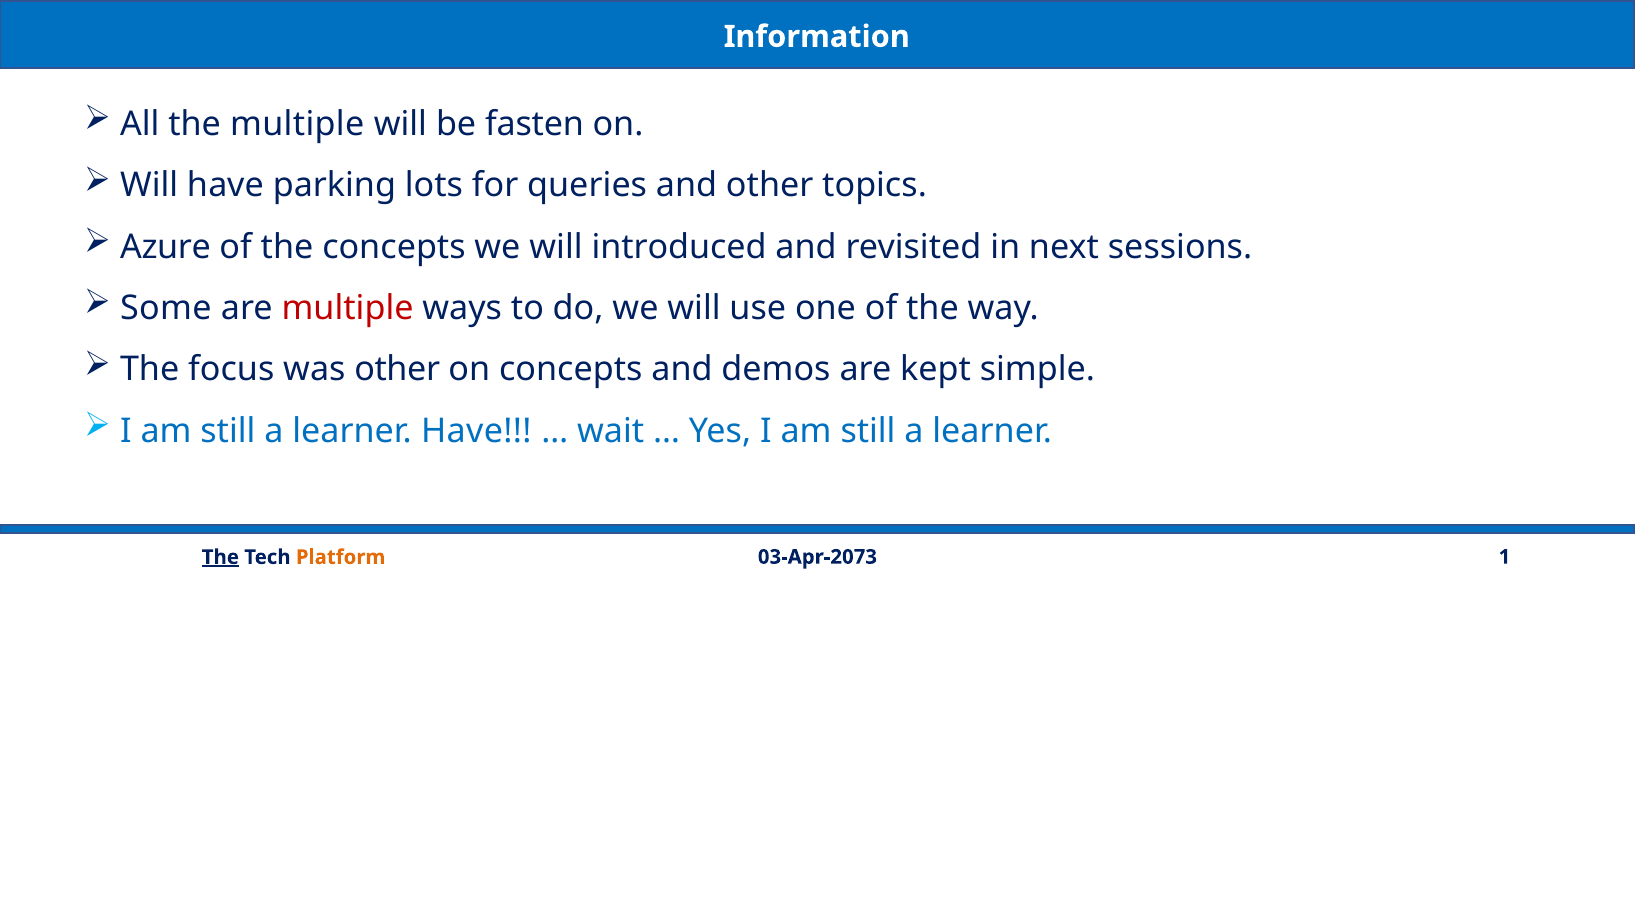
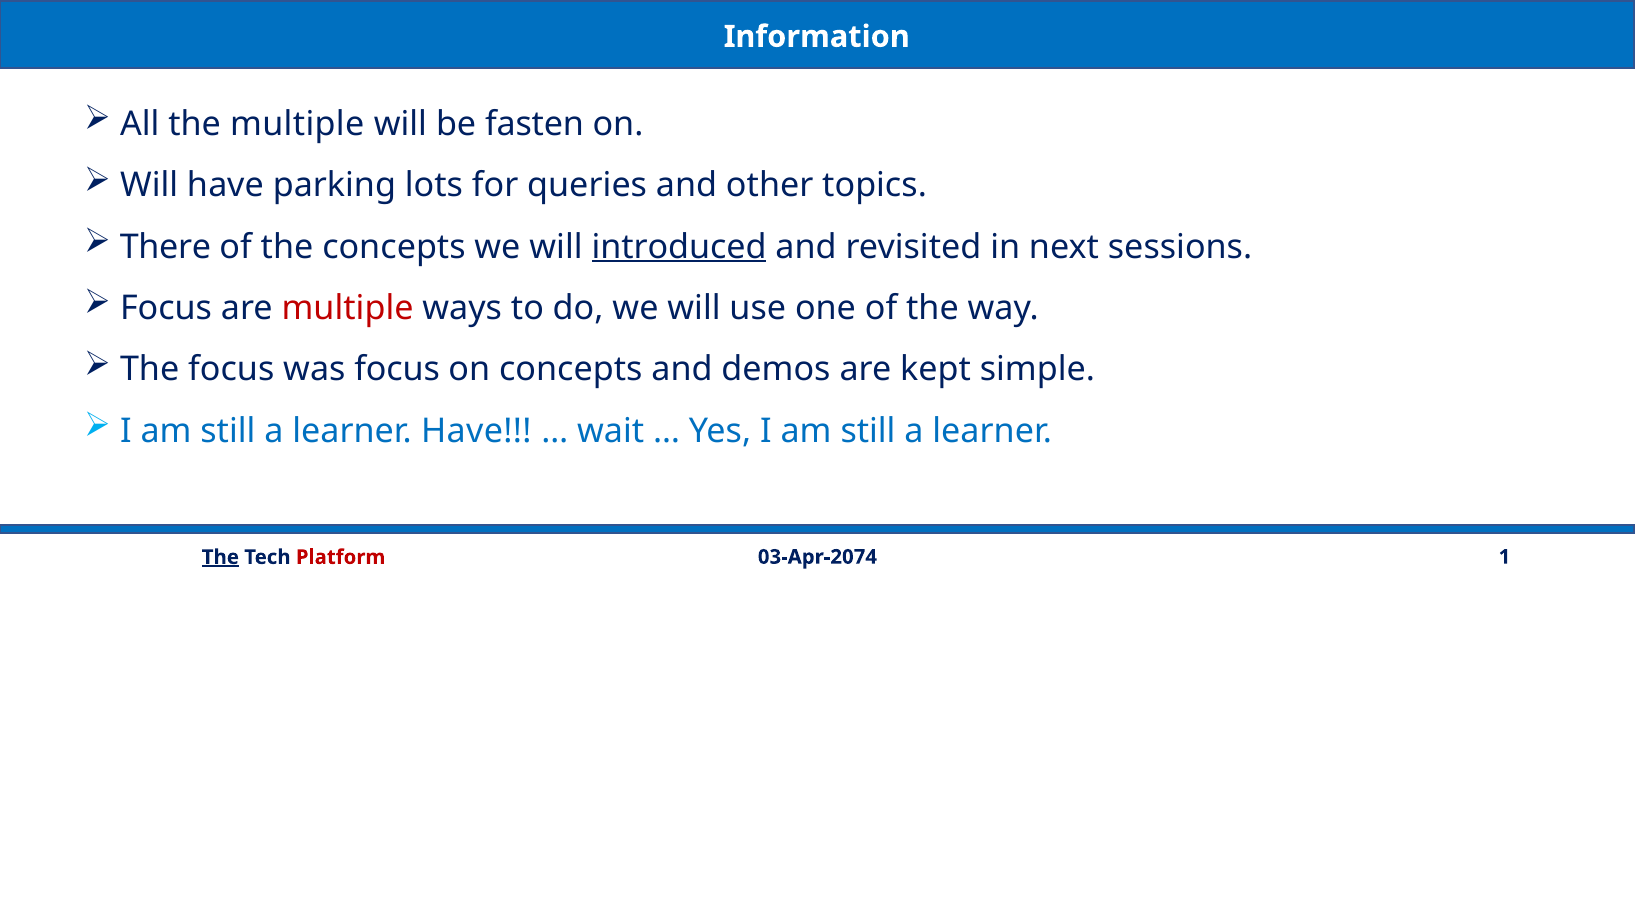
Azure: Azure -> There
introduced underline: none -> present
Some at (166, 308): Some -> Focus
was other: other -> focus
03-Apr-2073: 03-Apr-2073 -> 03-Apr-2074
Platform colour: orange -> red
